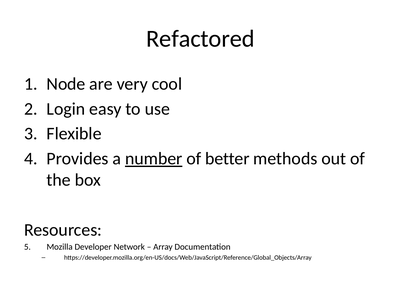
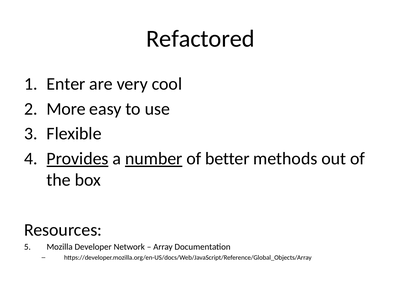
Node: Node -> Enter
Login: Login -> More
Provides underline: none -> present
